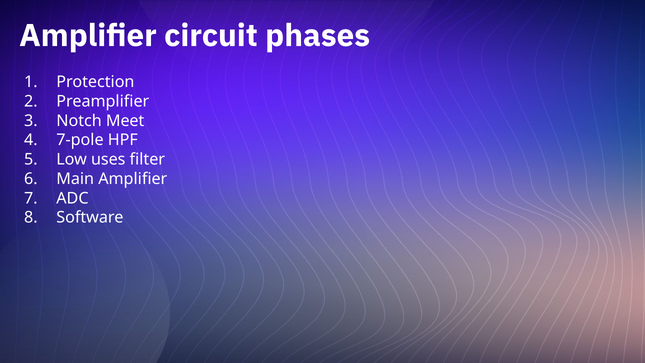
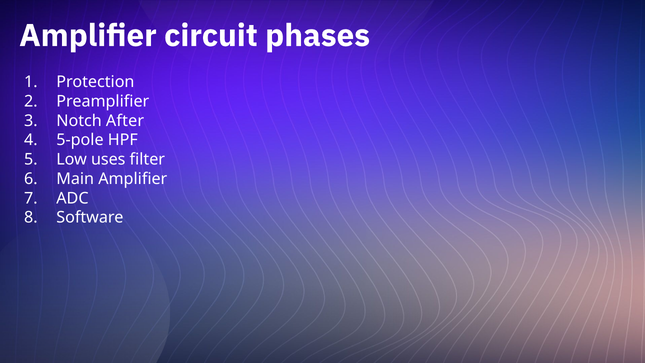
Meet: Meet -> After
7-pole: 7-pole -> 5-pole
